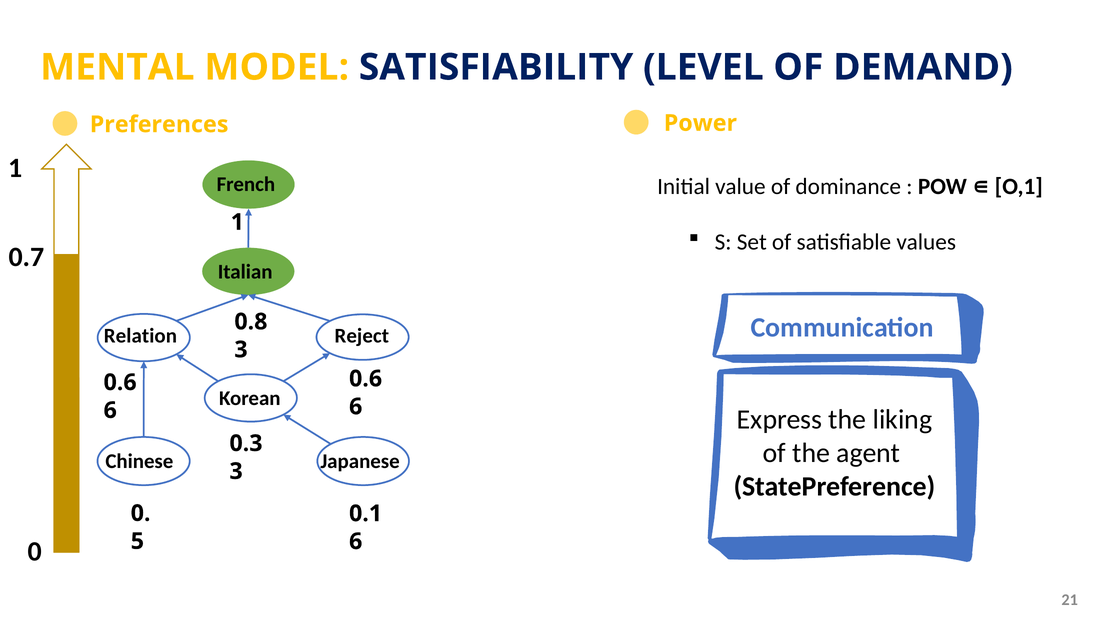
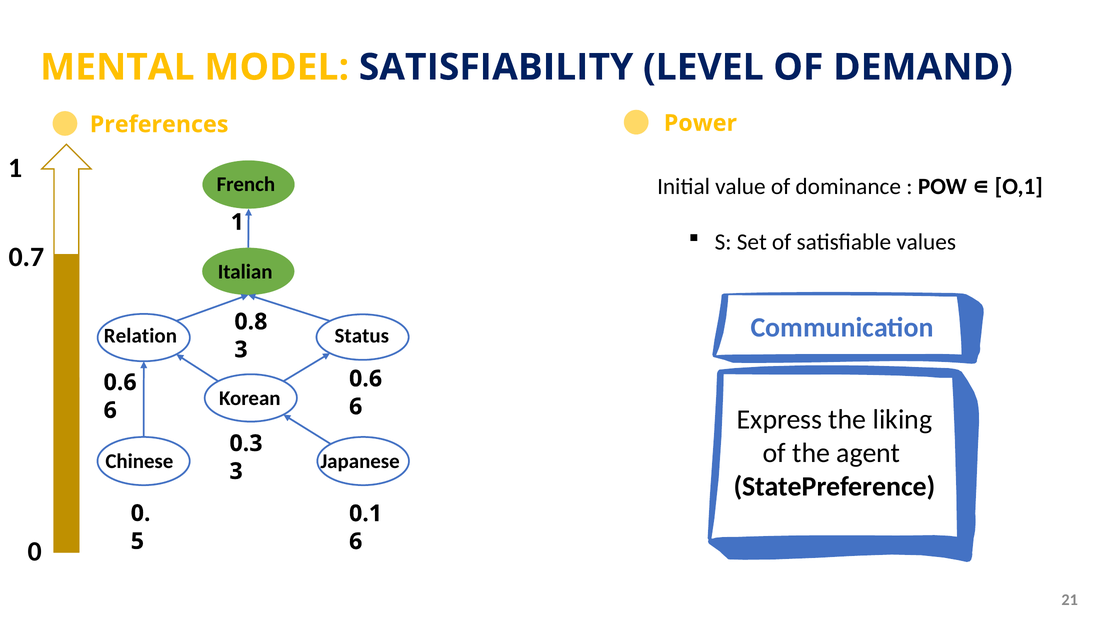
Reject: Reject -> Status
